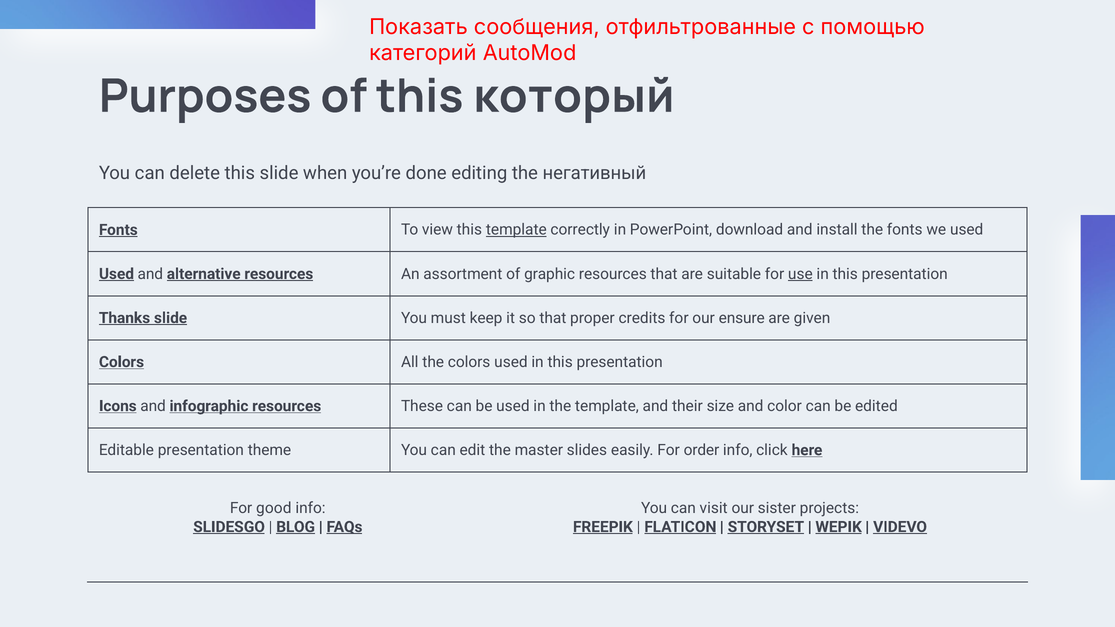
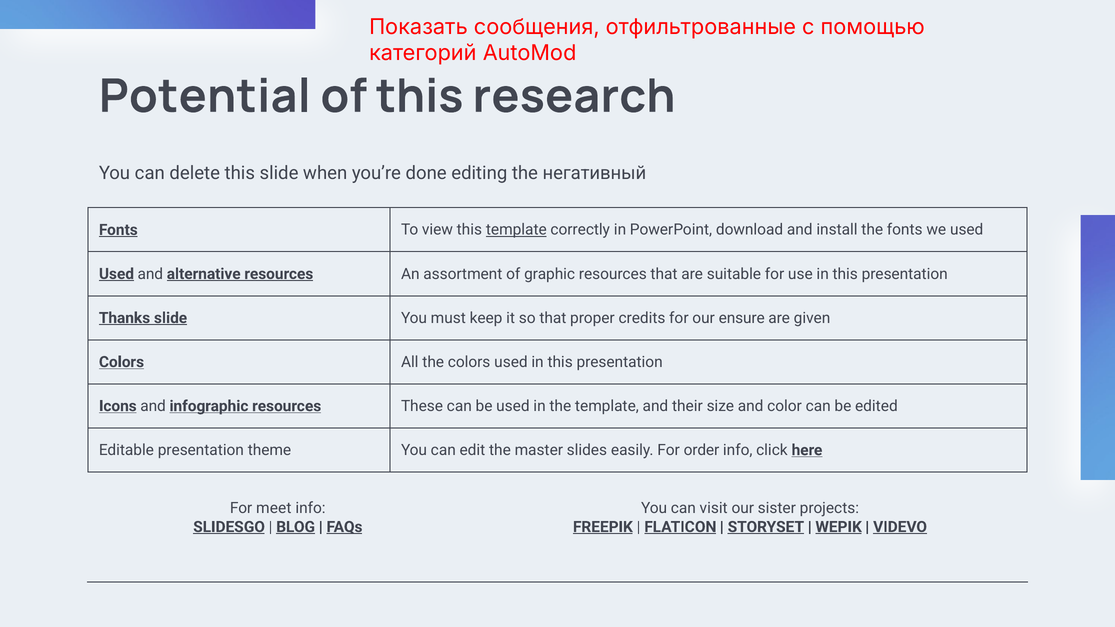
Purposes: Purposes -> Potential
который: который -> research
use underline: present -> none
good: good -> meet
